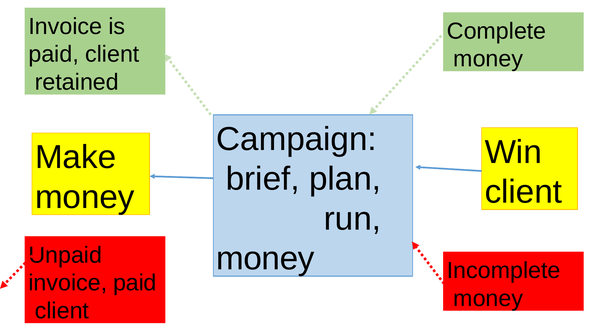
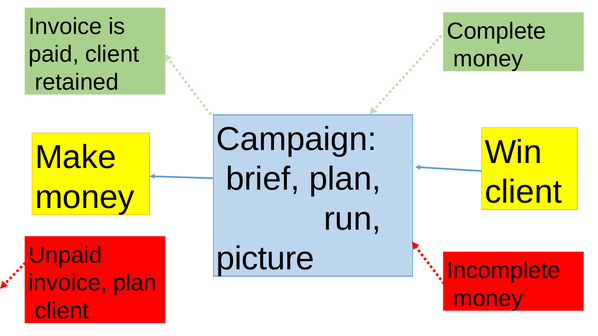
money at (265, 259): money -> picture
invoice paid: paid -> plan
